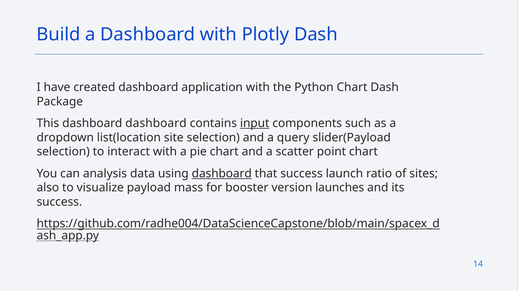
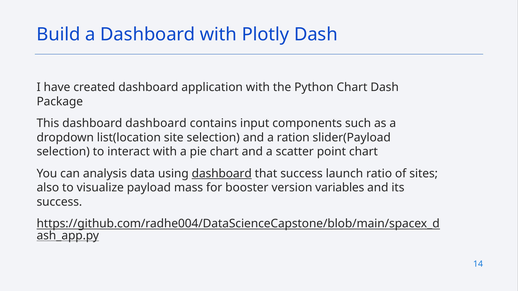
input underline: present -> none
query: query -> ration
launches: launches -> variables
